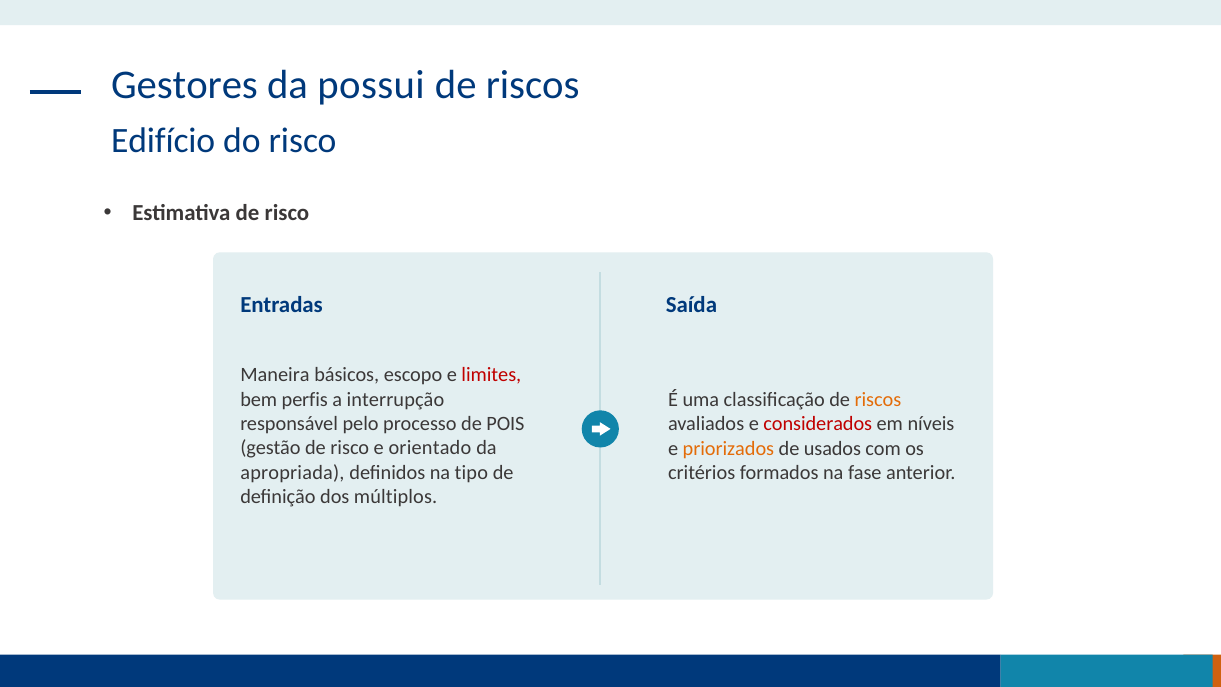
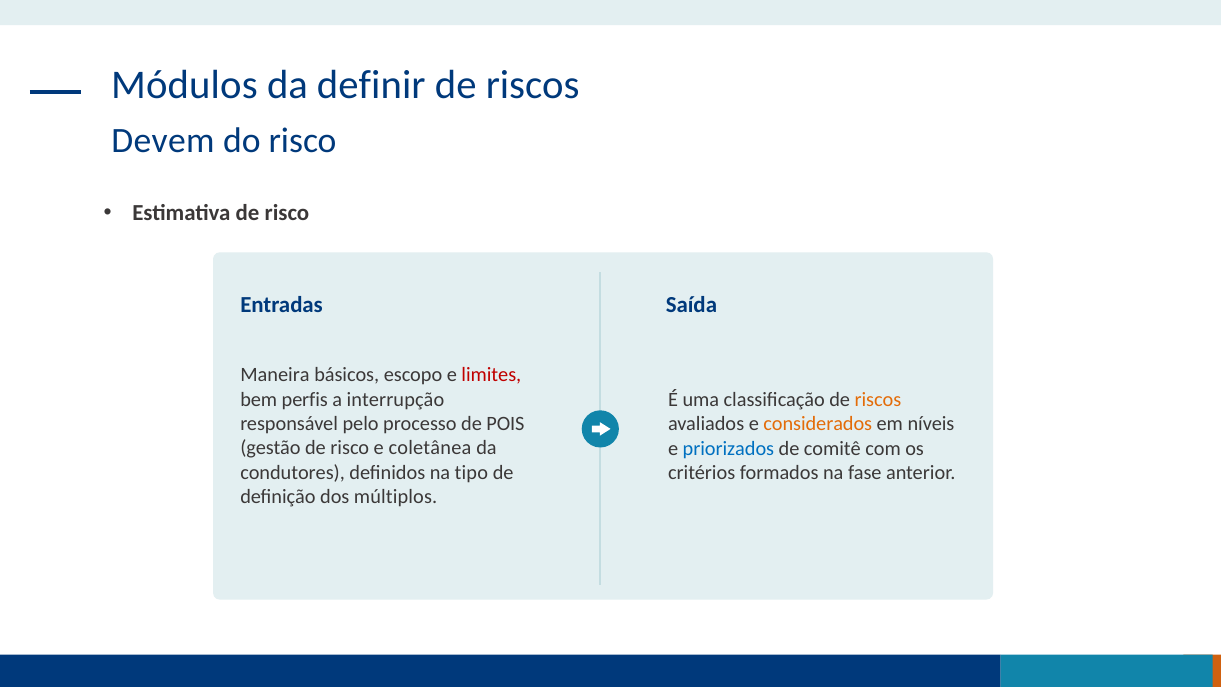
Gestores: Gestores -> Módulos
possui: possui -> definir
Edifício: Edifício -> Devem
considerados colour: red -> orange
orientado: orientado -> coletânea
priorizados colour: orange -> blue
usados: usados -> comitê
apropriada: apropriada -> condutores
